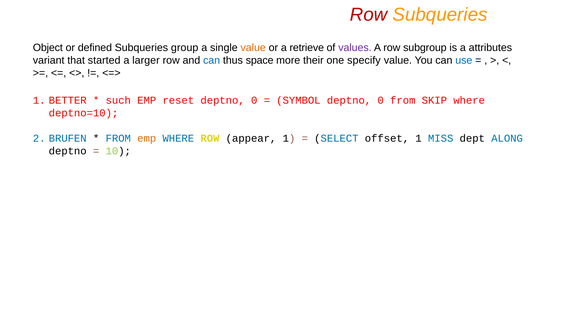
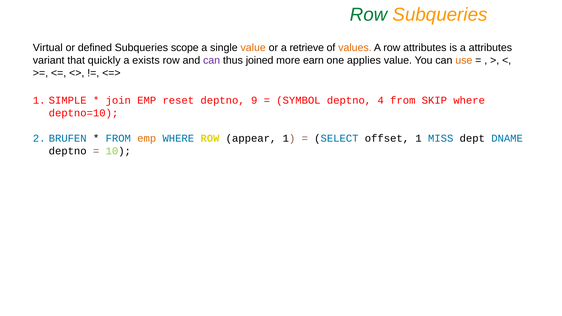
Row at (369, 15) colour: red -> green
Object: Object -> Virtual
group: group -> scope
values colour: purple -> orange
row subgroup: subgroup -> attributes
started: started -> quickly
larger: larger -> exists
can at (212, 60) colour: blue -> purple
space: space -> joined
their: their -> earn
specify: specify -> applies
use colour: blue -> orange
BETTER: BETTER -> SIMPLE
such: such -> join
0 at (254, 100): 0 -> 9
0 at (381, 100): 0 -> 4
ALONG: ALONG -> DNAME
